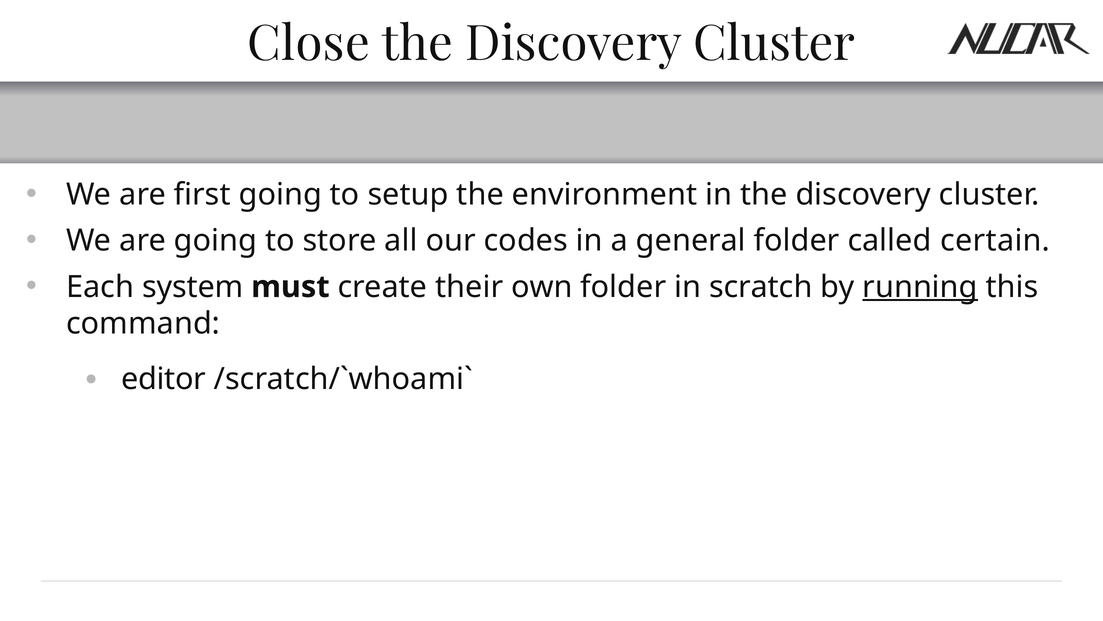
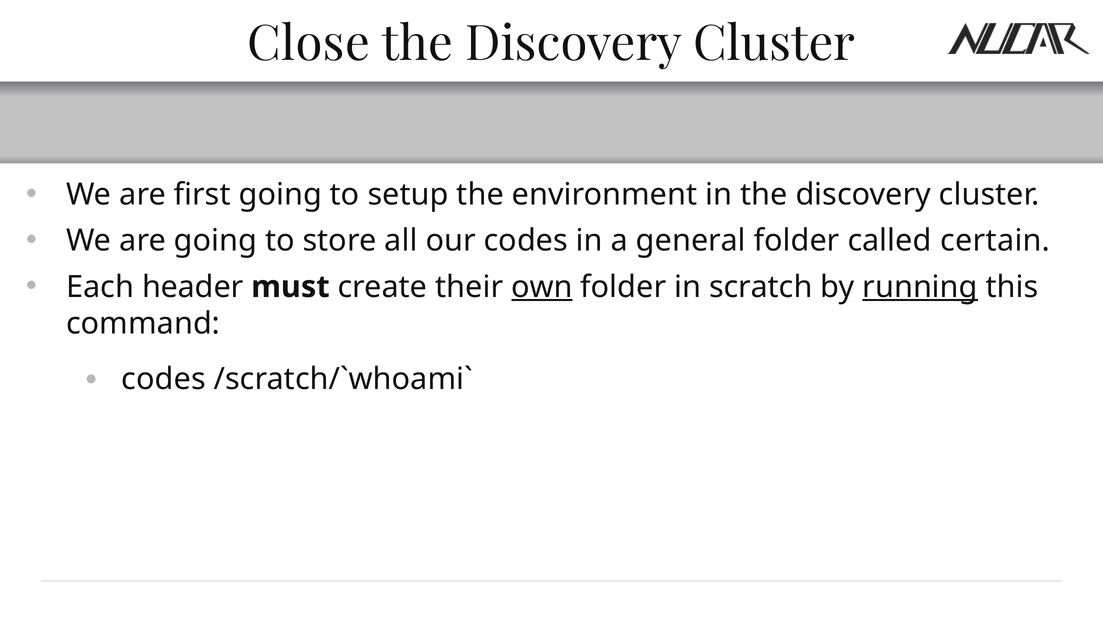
system: system -> header
own underline: none -> present
editor at (164, 379): editor -> codes
